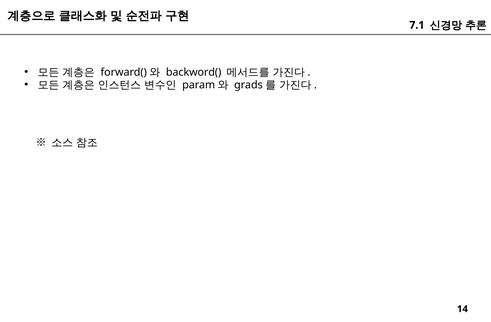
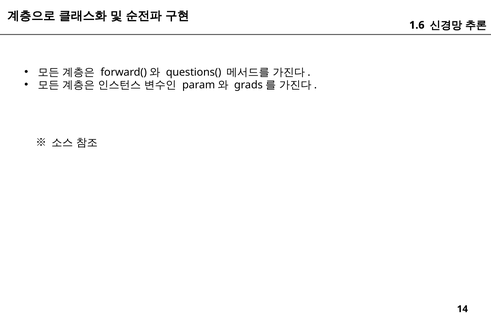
7.1: 7.1 -> 1.6
backword(: backword( -> questions(
